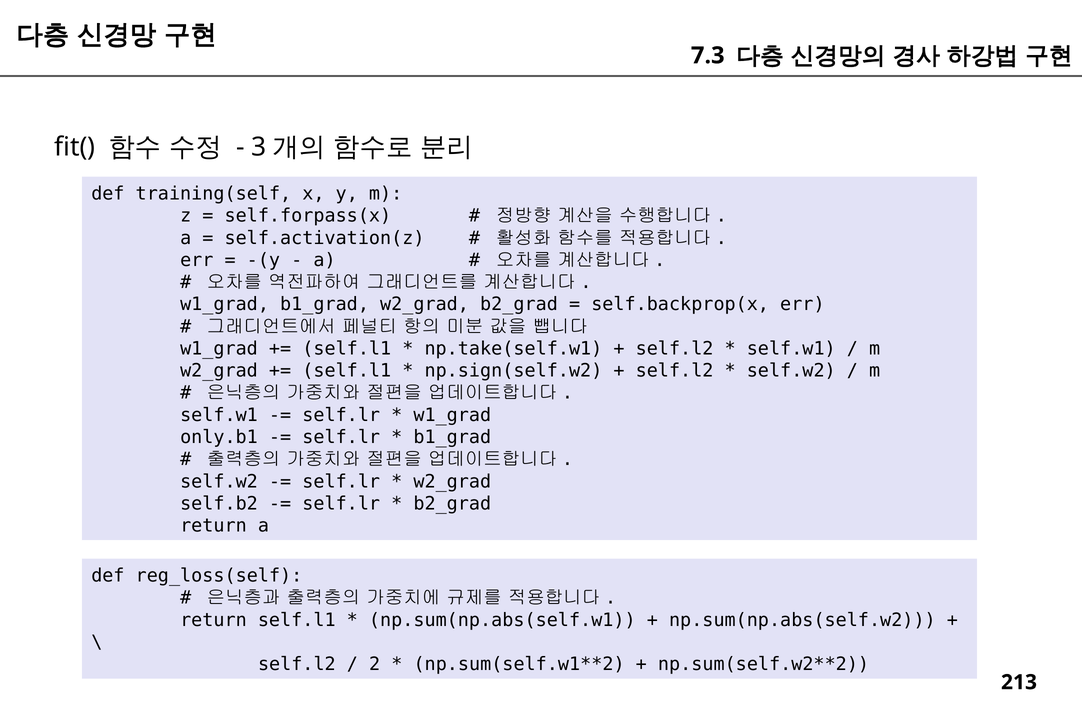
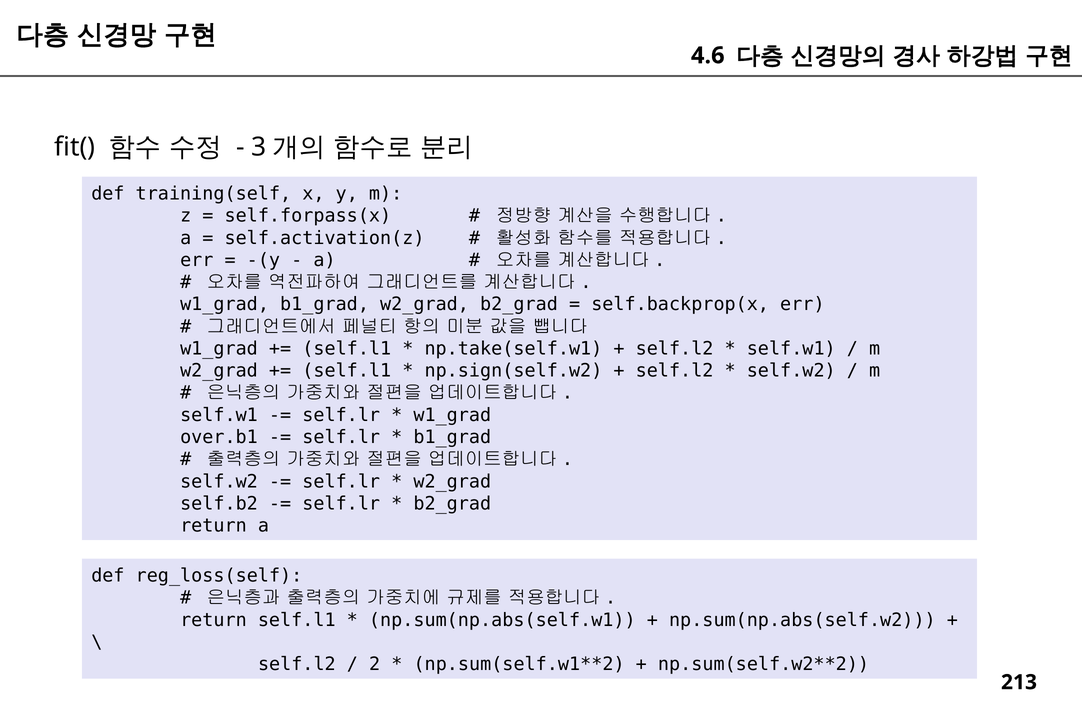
7.3: 7.3 -> 4.6
only.b1: only.b1 -> over.b1
